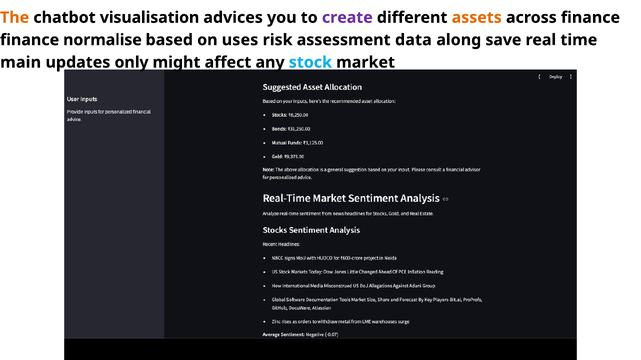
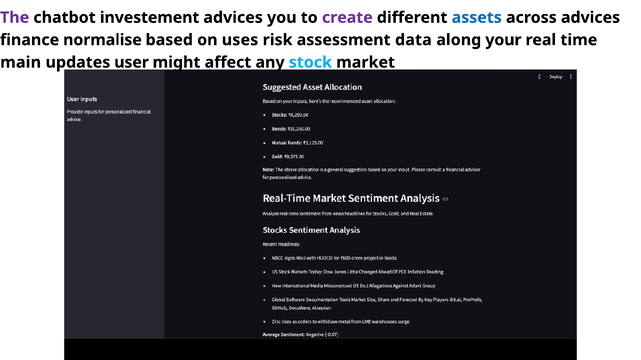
The colour: orange -> purple
visualisation: visualisation -> investement
assets colour: orange -> blue
across finance: finance -> advices
save: save -> your
only: only -> user
